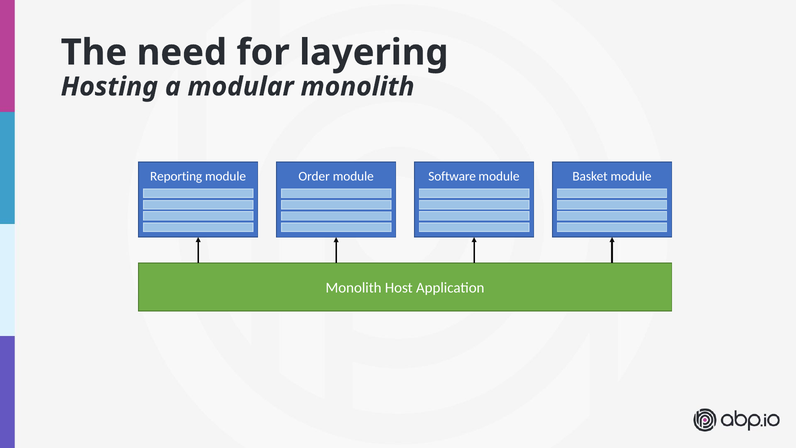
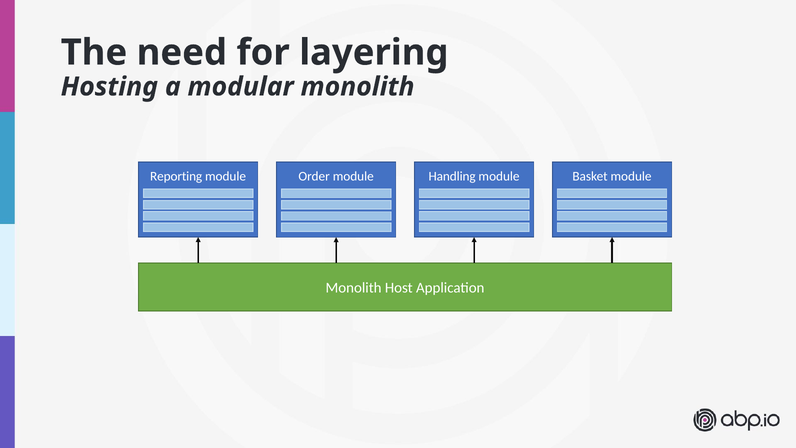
Software: Software -> Handling
